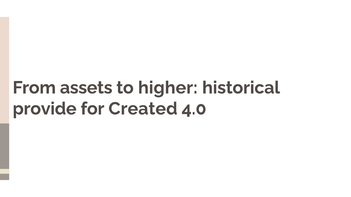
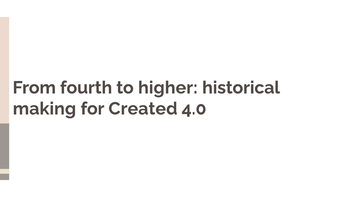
assets: assets -> fourth
provide: provide -> making
